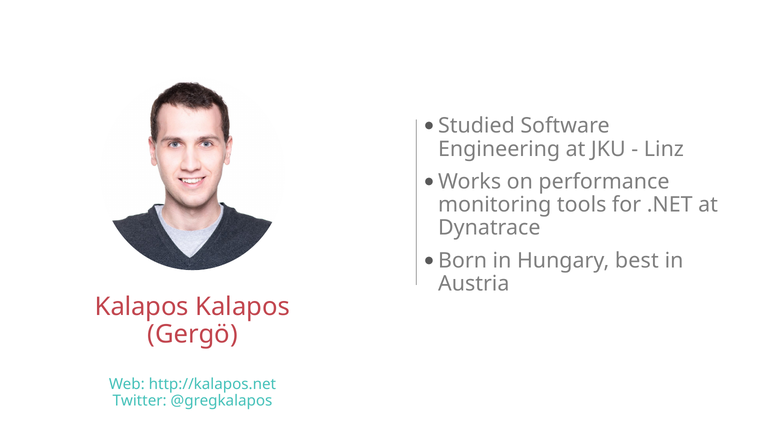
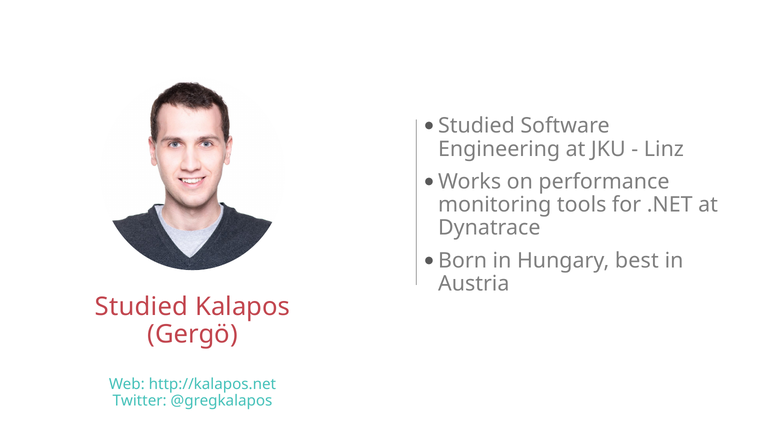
Kalapos at (142, 307): Kalapos -> Studied
